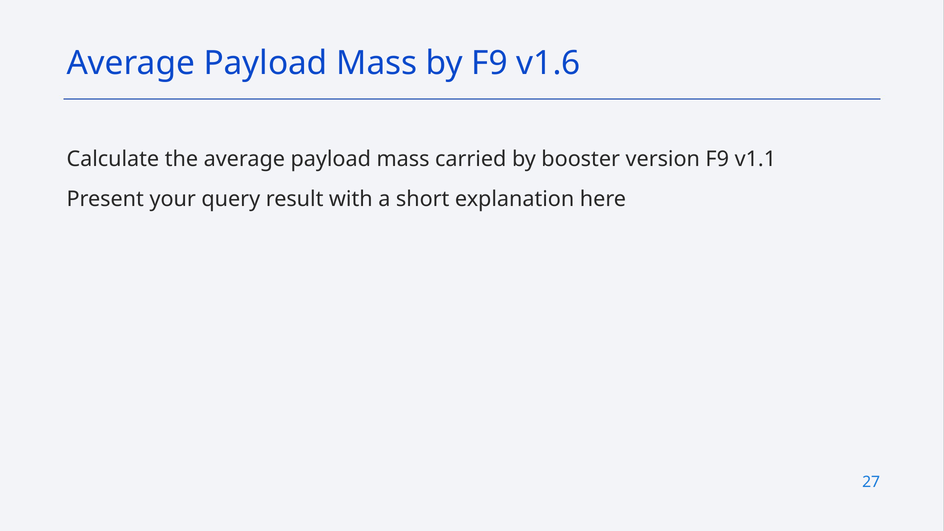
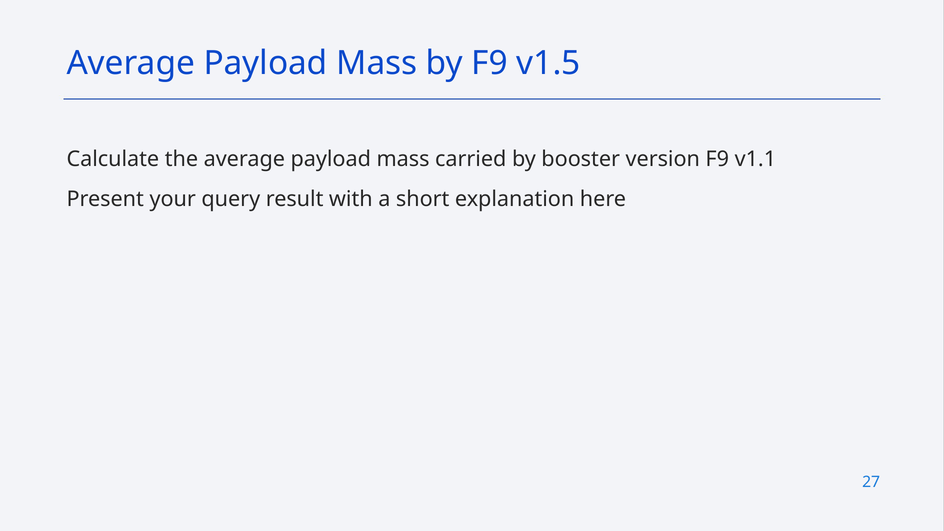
v1.6: v1.6 -> v1.5
